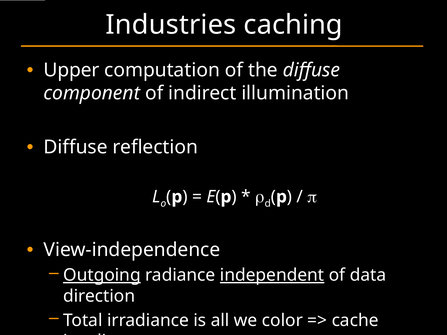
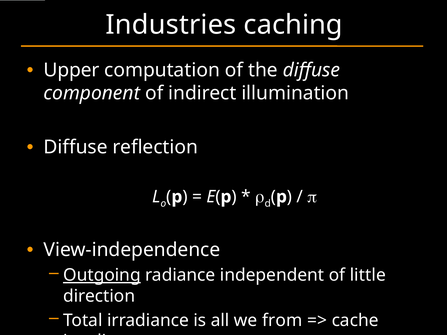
independent underline: present -> none
data: data -> little
color: color -> from
